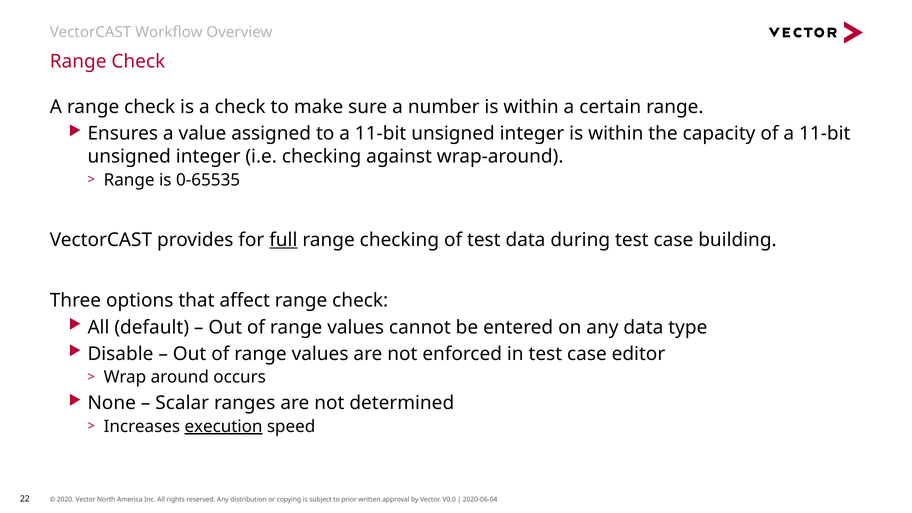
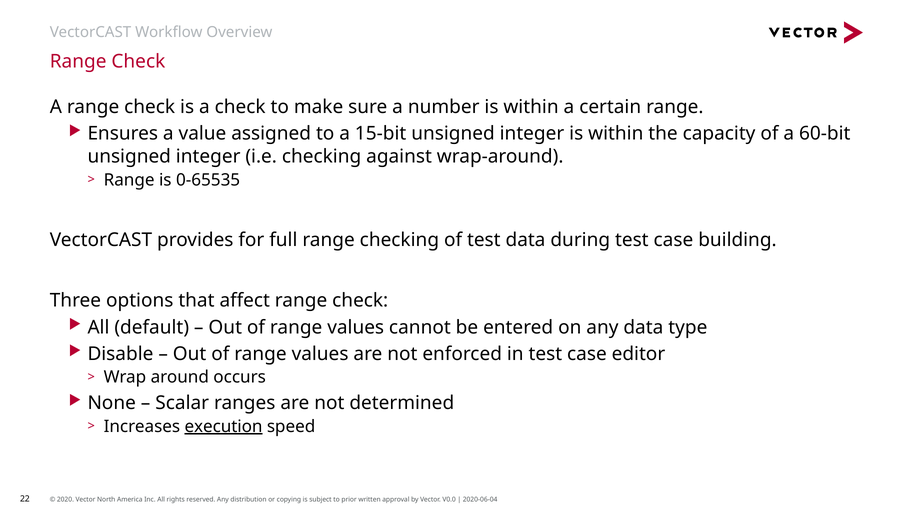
to a 11-bit: 11-bit -> 15-bit
of a 11-bit: 11-bit -> 60-bit
full underline: present -> none
